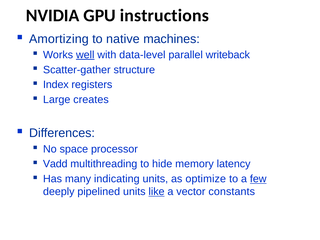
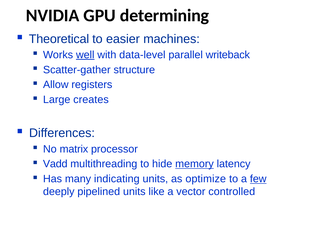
instructions: instructions -> determining
Amortizing: Amortizing -> Theoretical
native: native -> easier
Index: Index -> Allow
space: space -> matrix
memory underline: none -> present
like underline: present -> none
constants: constants -> controlled
